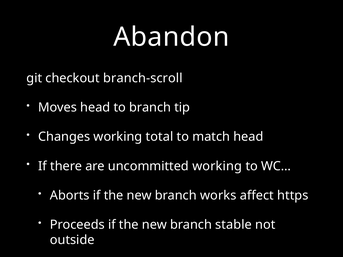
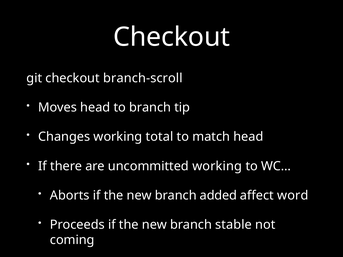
Abandon at (171, 37): Abandon -> Checkout
works: works -> added
https: https -> word
outside: outside -> coming
